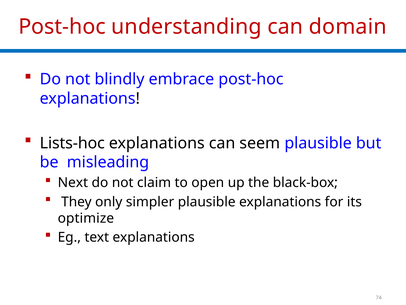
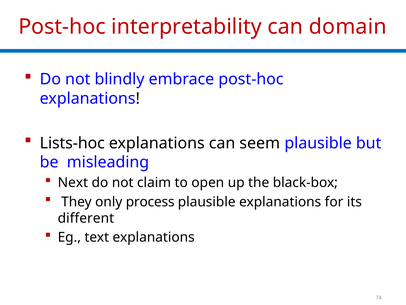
understanding: understanding -> interpretability
simpler: simpler -> process
optimize: optimize -> different
